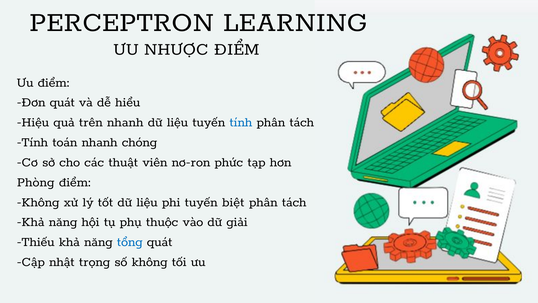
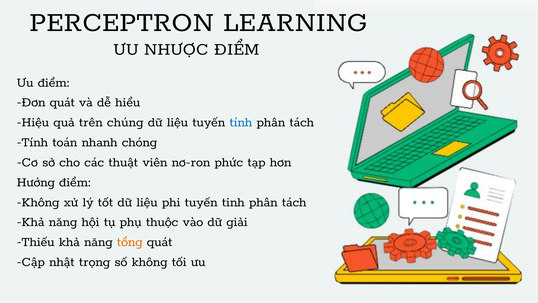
trên nhanh: nhanh -> chúng
Phòng: Phòng -> Hướng
biệt: biệt -> tinh
tổng colour: blue -> orange
